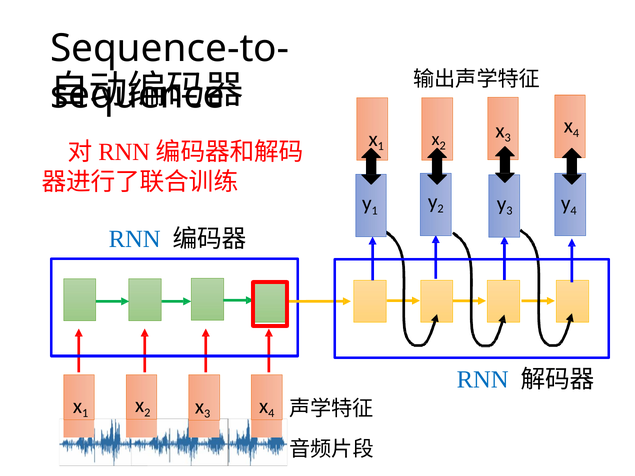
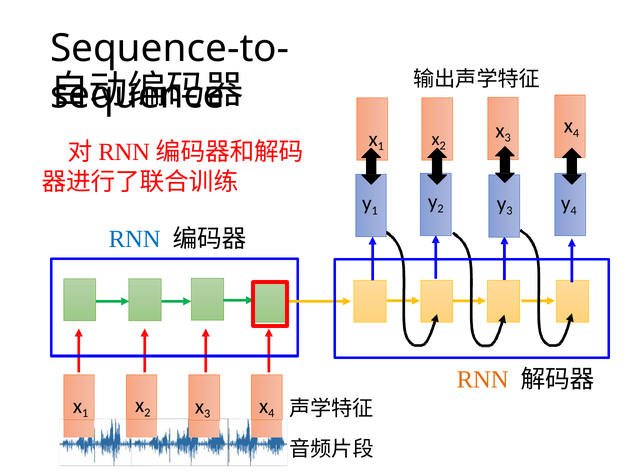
RNN at (483, 380) colour: blue -> orange
